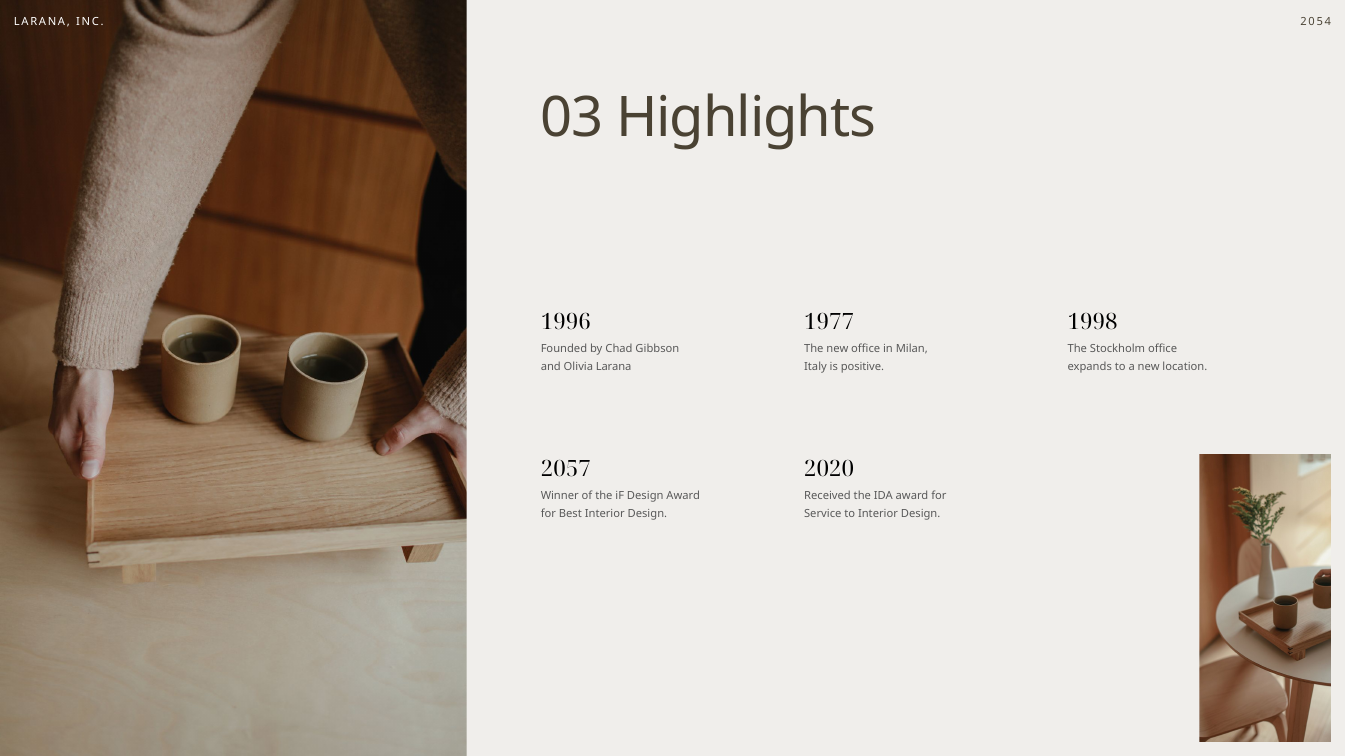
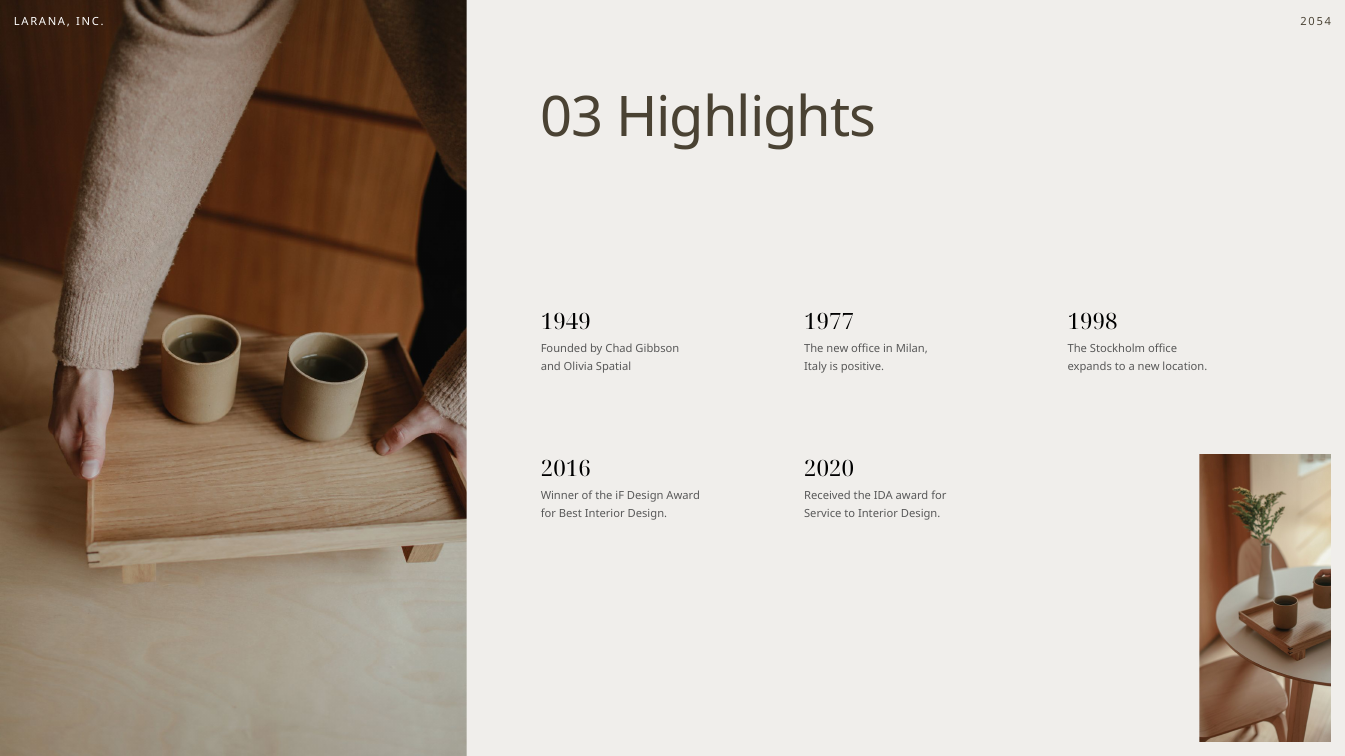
1996: 1996 -> 1949
Olivia Larana: Larana -> Spatial
2057: 2057 -> 2016
